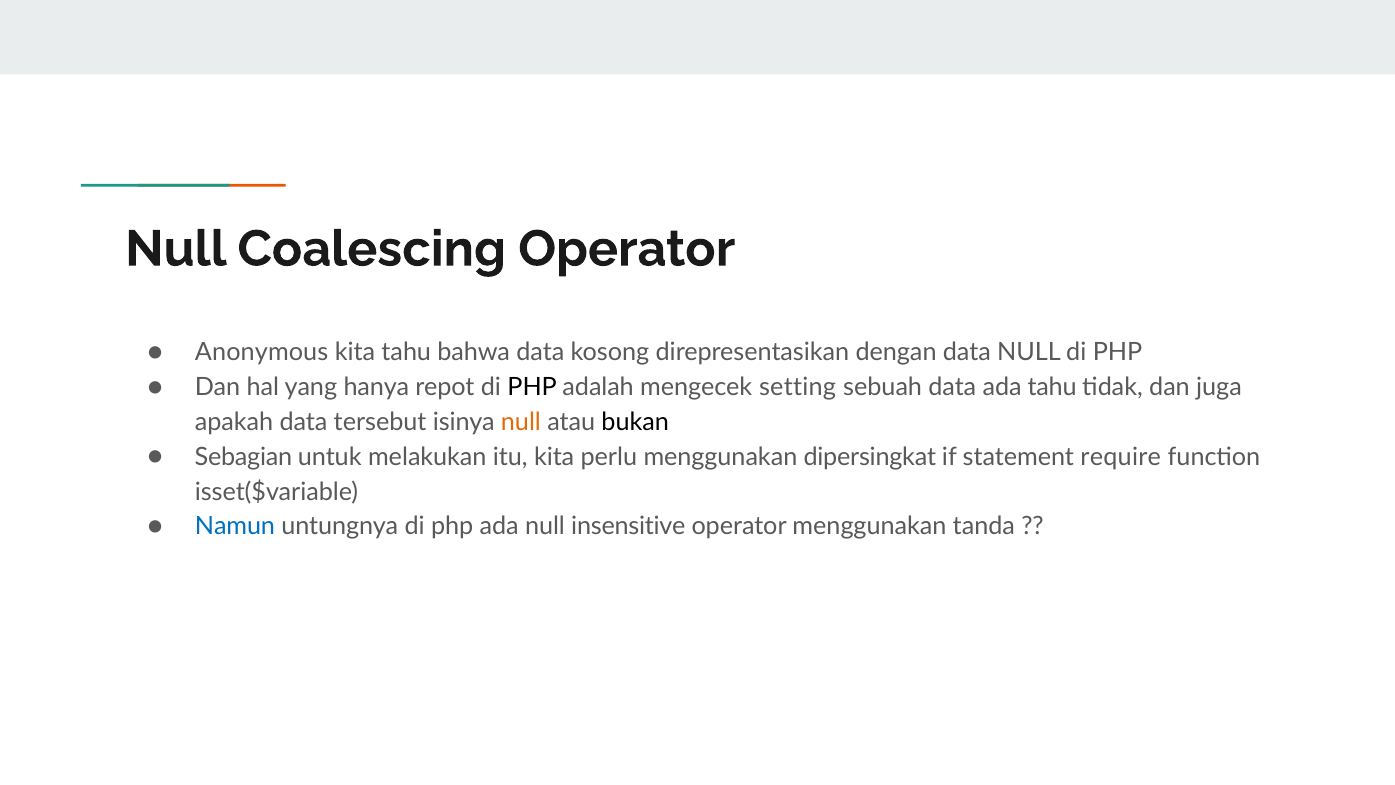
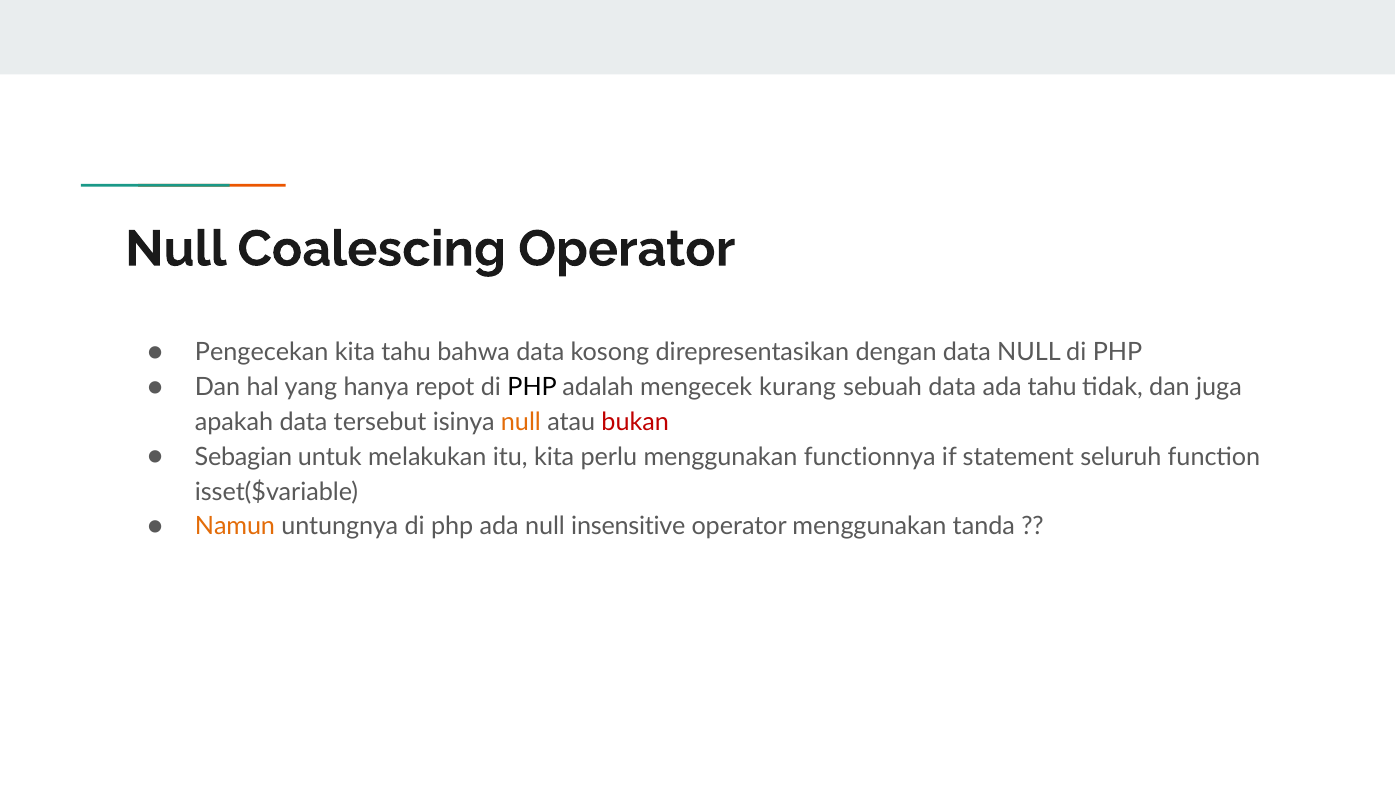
Anonymous: Anonymous -> Pengecekan
setting: setting -> kurang
bukan colour: black -> red
dipersingkat: dipersingkat -> functionnya
require: require -> seluruh
Namun colour: blue -> orange
